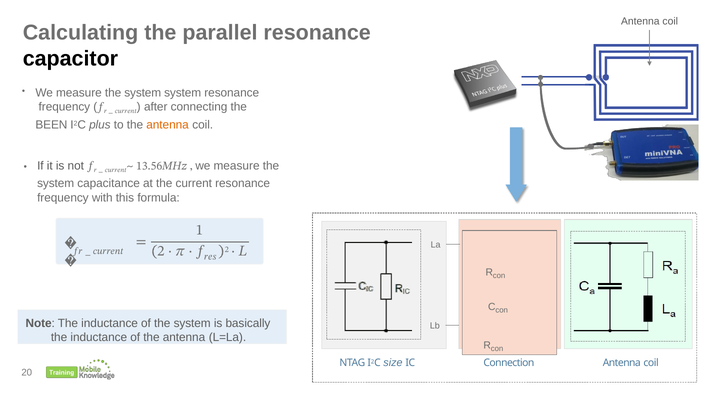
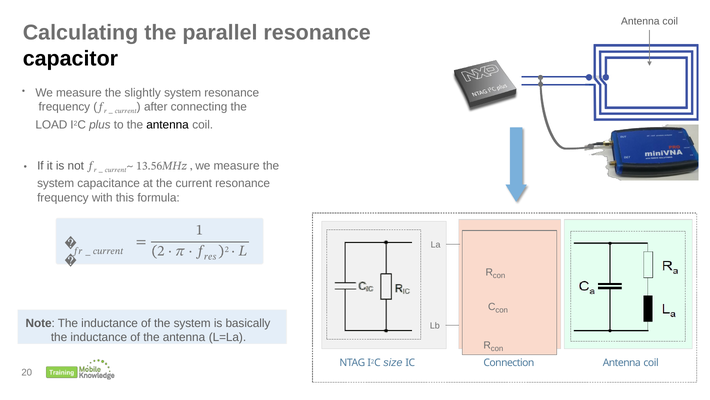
system at (143, 93): system -> slightly
BEEN: BEEN -> LOAD
antenna at (168, 124) colour: orange -> black
